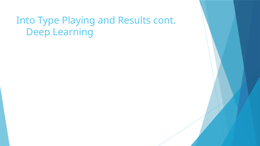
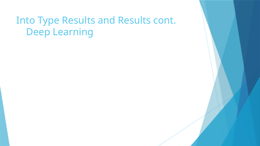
Type Playing: Playing -> Results
